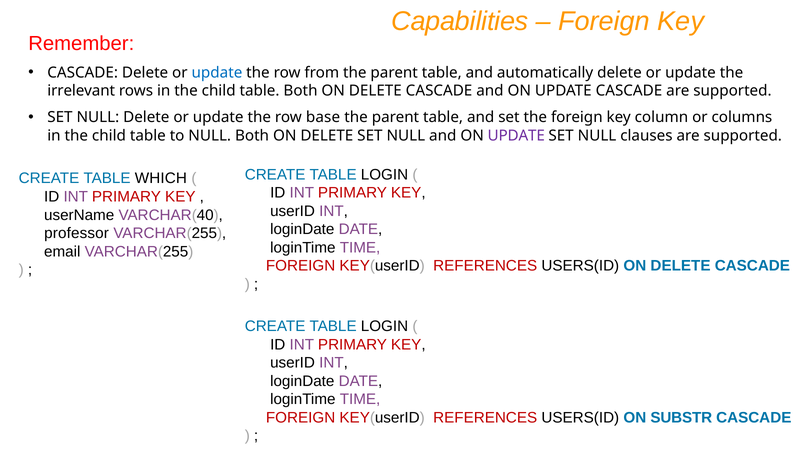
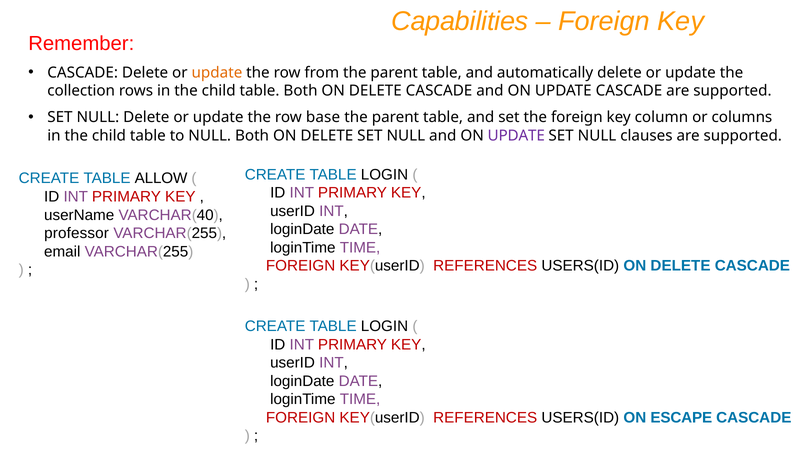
update at (217, 73) colour: blue -> orange
irrelevant: irrelevant -> collection
WHICH: WHICH -> ALLOW
SUBSTR: SUBSTR -> ESCAPE
